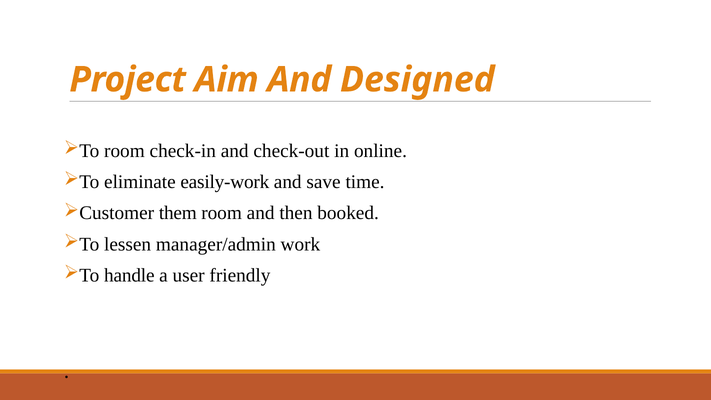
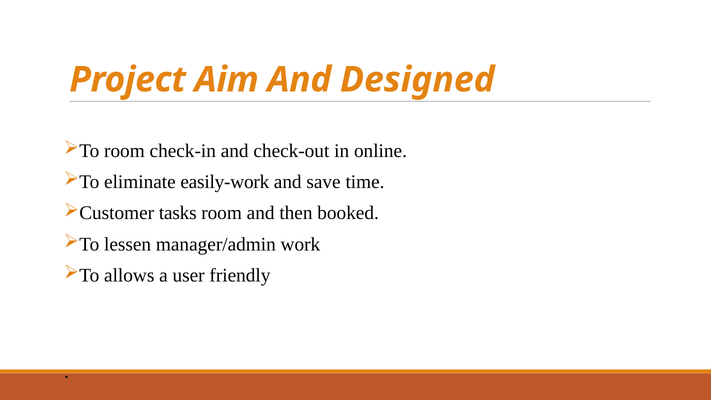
them: them -> tasks
handle: handle -> allows
